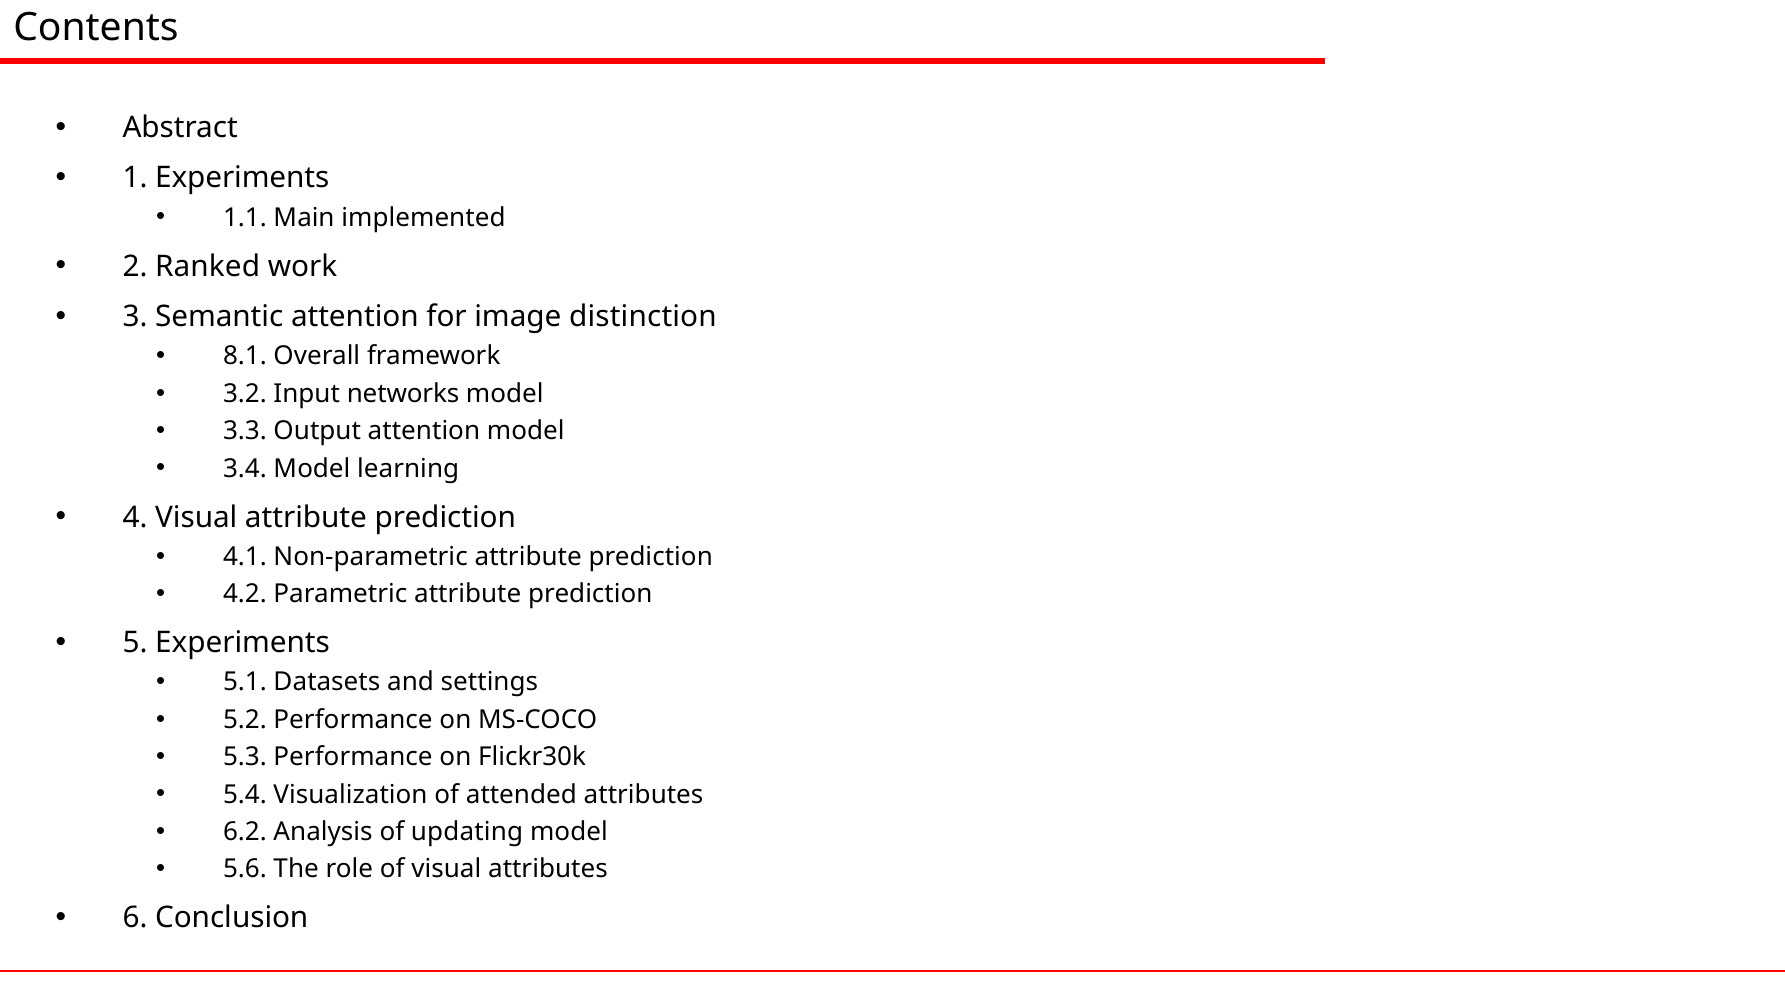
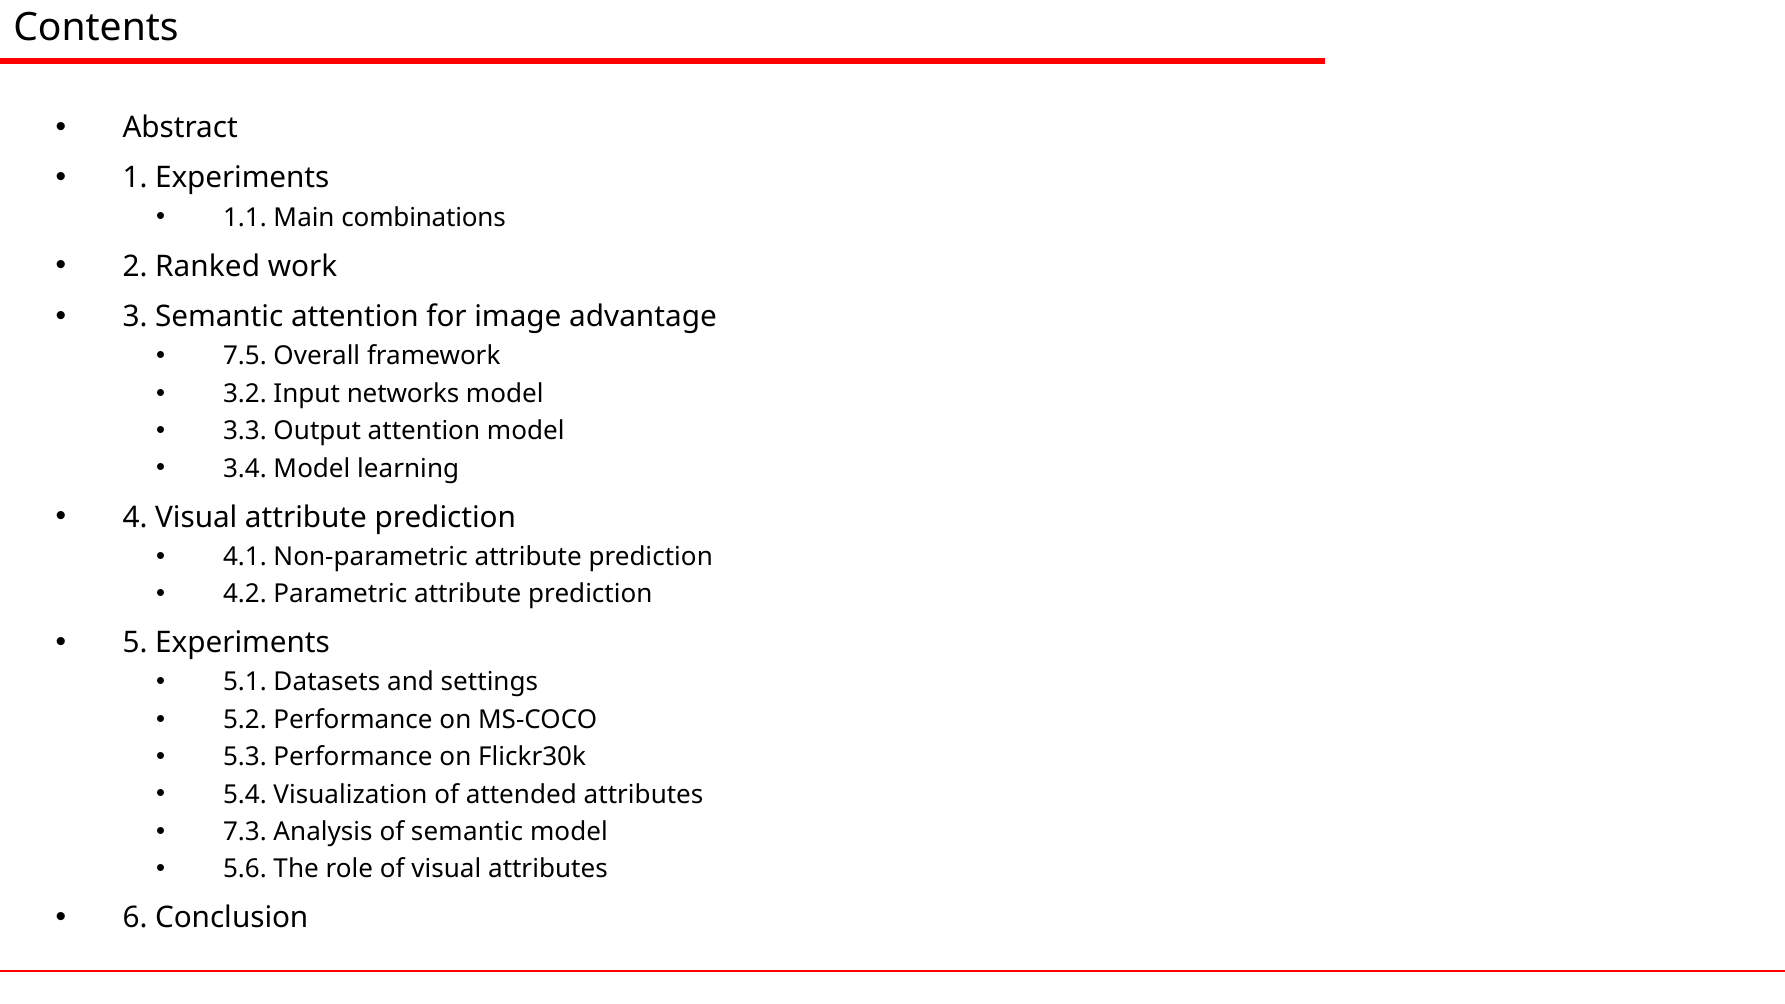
implemented: implemented -> combinations
distinction: distinction -> advantage
8.1: 8.1 -> 7.5
6.2: 6.2 -> 7.3
of updating: updating -> semantic
